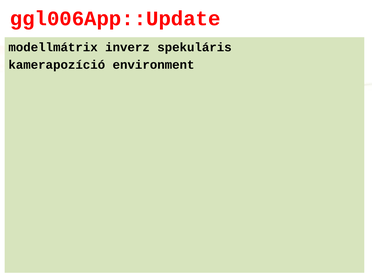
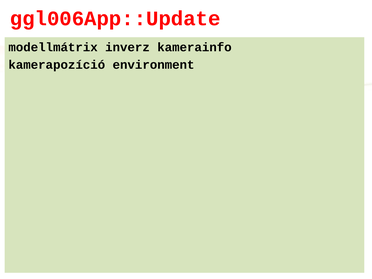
spekuláris: spekuláris -> kamerainfo
